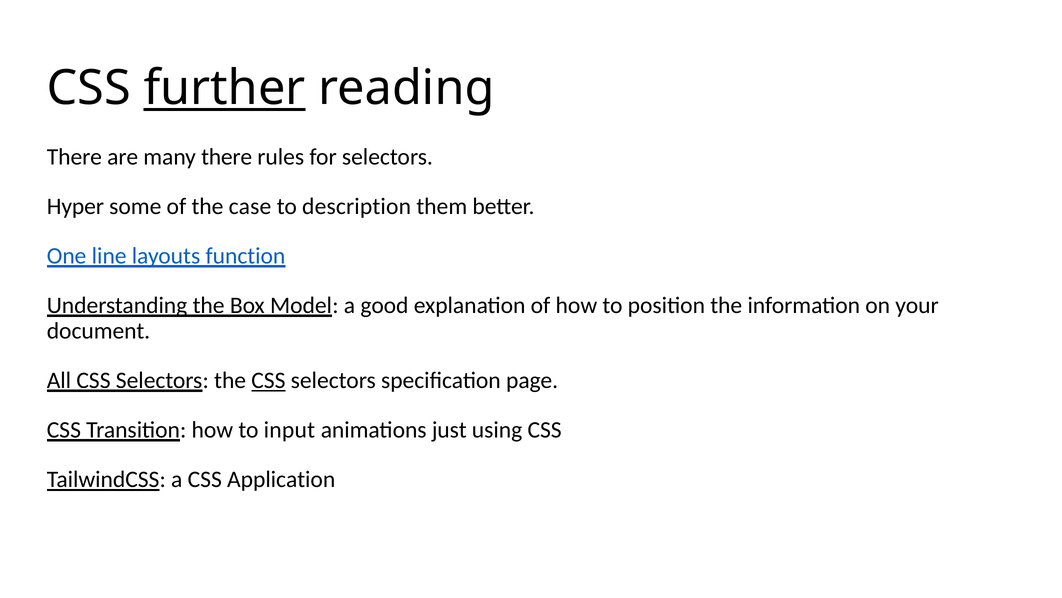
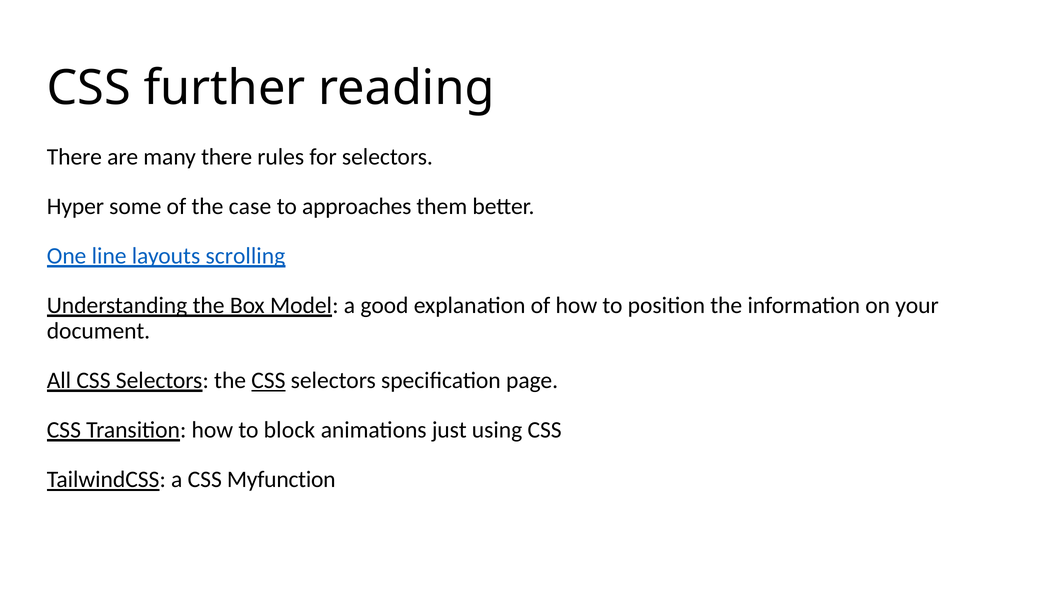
further underline: present -> none
description: description -> approaches
function: function -> scrolling
input: input -> block
Application: Application -> Myfunction
